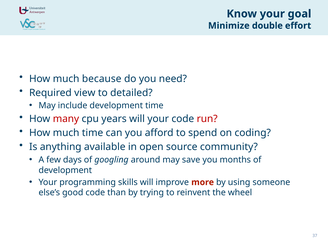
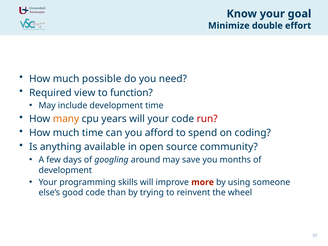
because: because -> possible
detailed: detailed -> function
many colour: red -> orange
